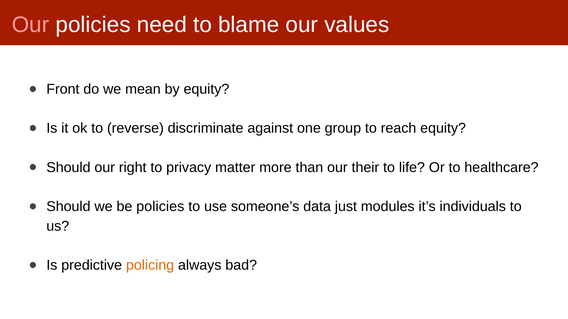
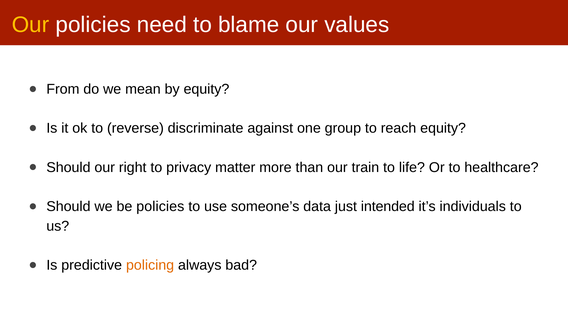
Our at (31, 25) colour: pink -> yellow
Front: Front -> From
their: their -> train
modules: modules -> intended
